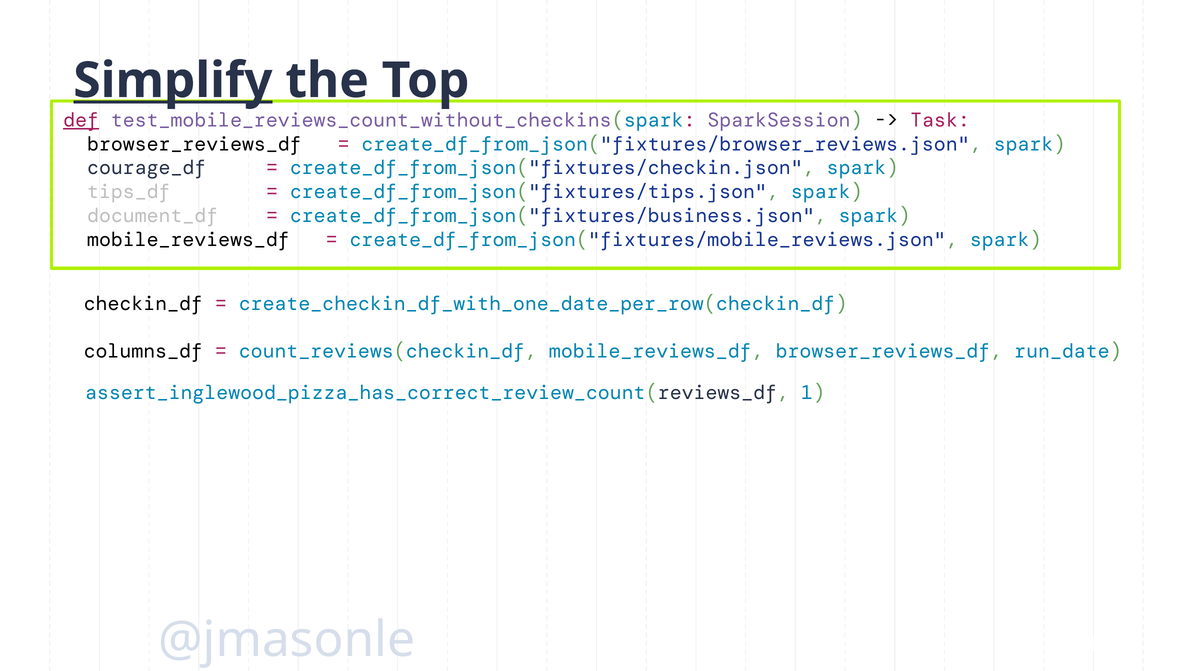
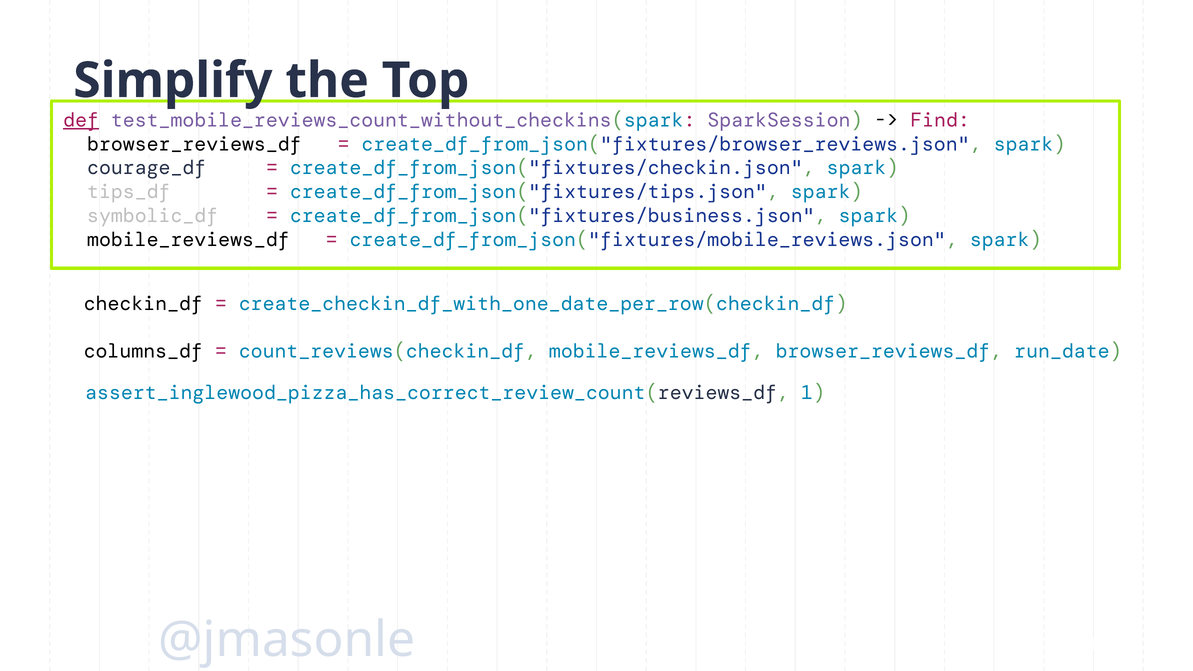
Simplify underline: present -> none
Task: Task -> Find
document_df: document_df -> symbolic_df
